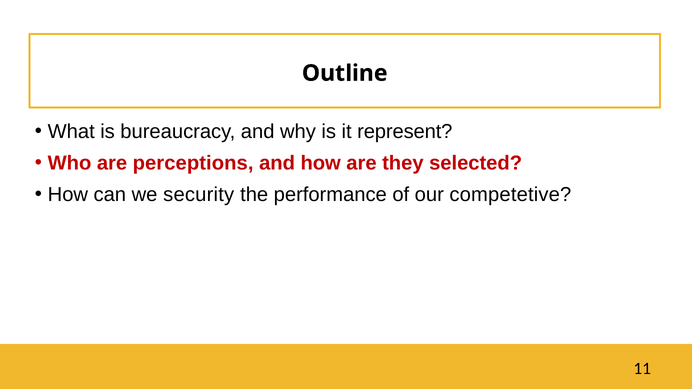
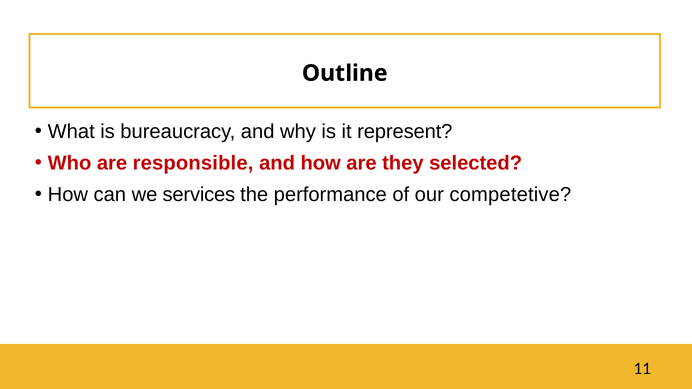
perceptions: perceptions -> responsible
security: security -> services
